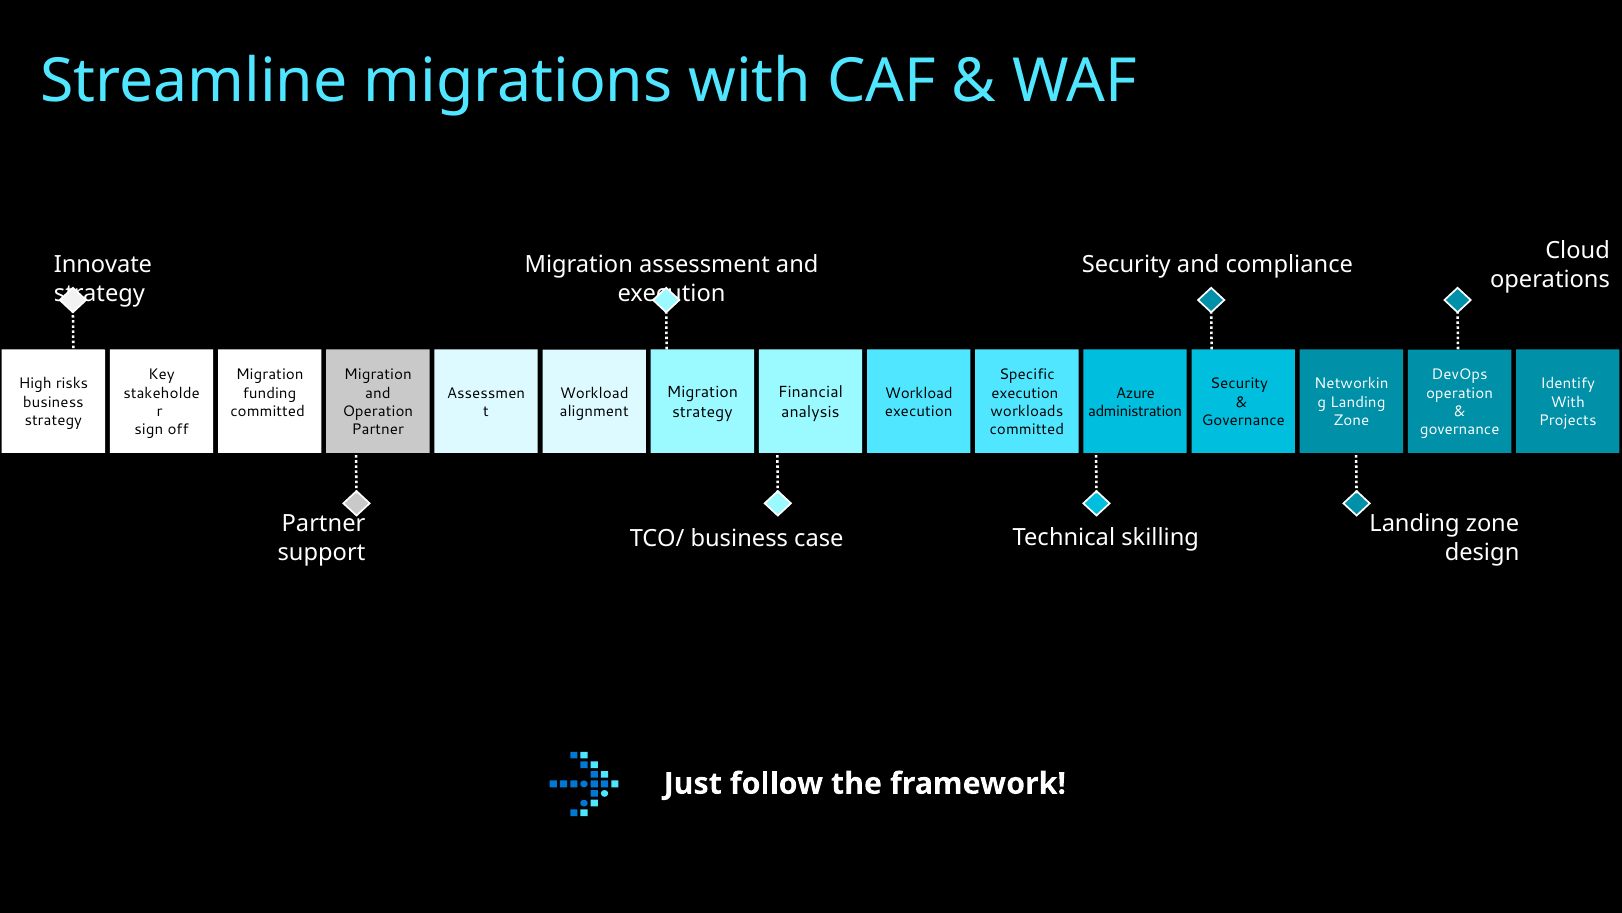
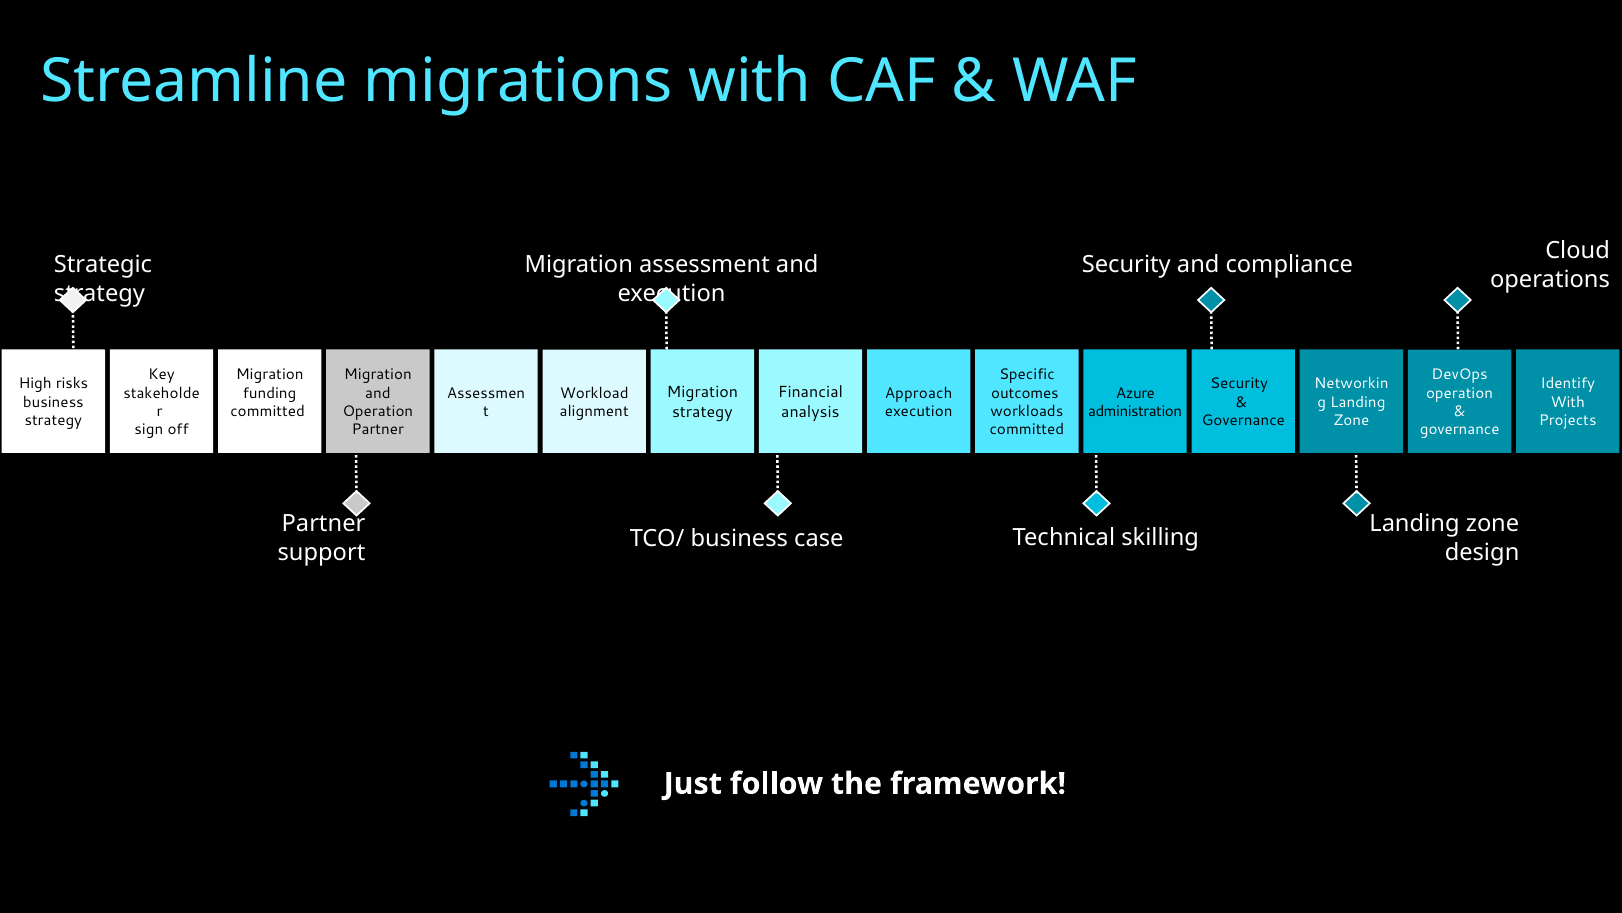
Innovate: Innovate -> Strategic
Workload at (919, 393): Workload -> Approach
execution at (1025, 393): execution -> outcomes
